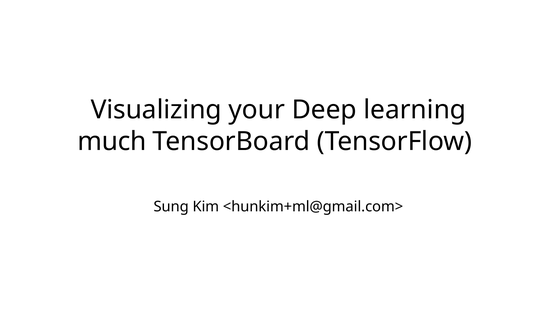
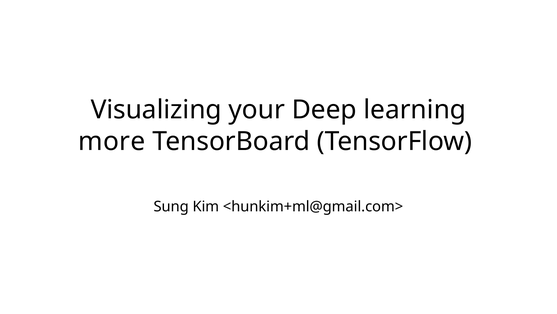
much: much -> more
